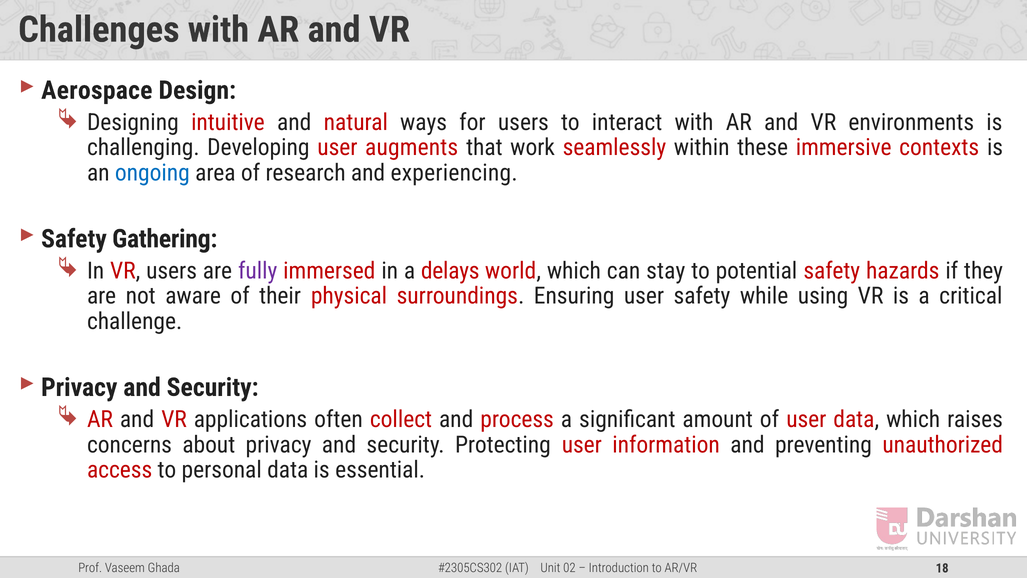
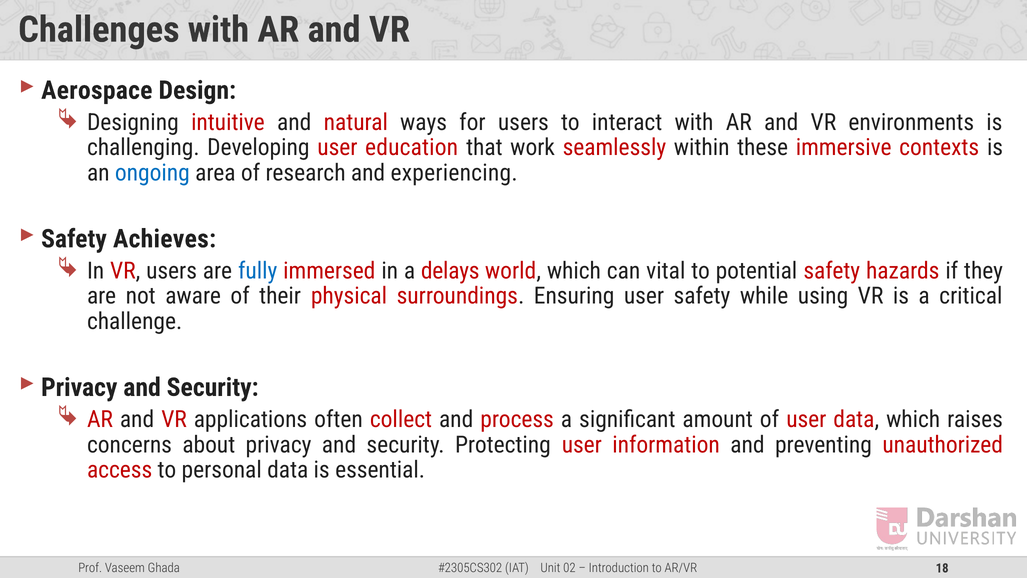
augments: augments -> education
Gathering: Gathering -> Achieves
fully colour: purple -> blue
stay: stay -> vital
